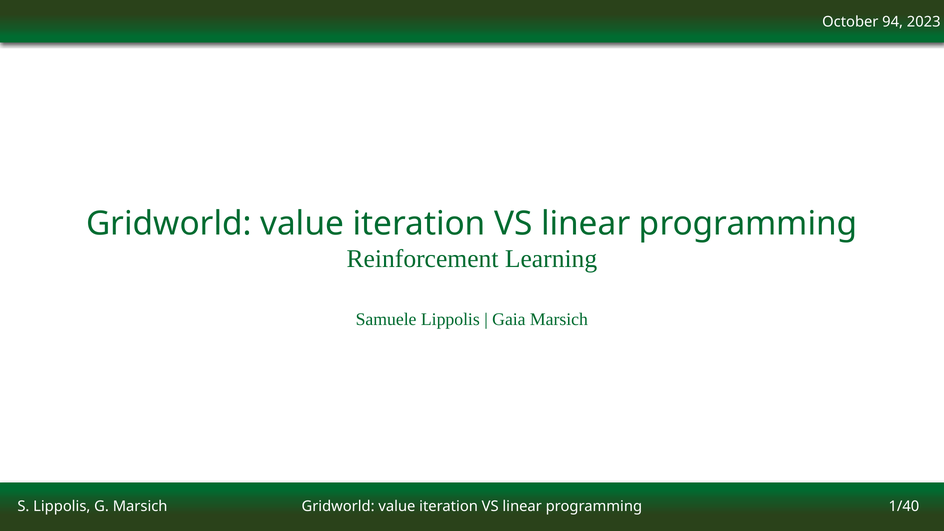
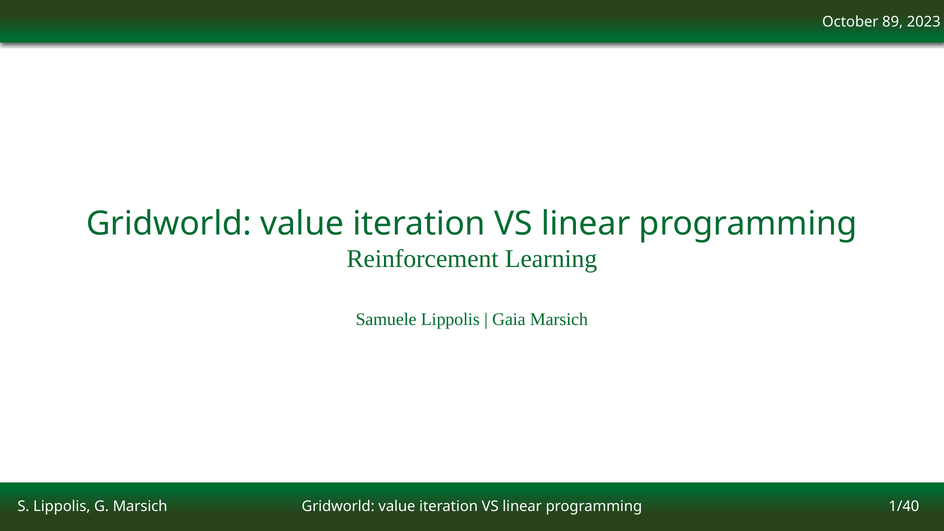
94: 94 -> 89
